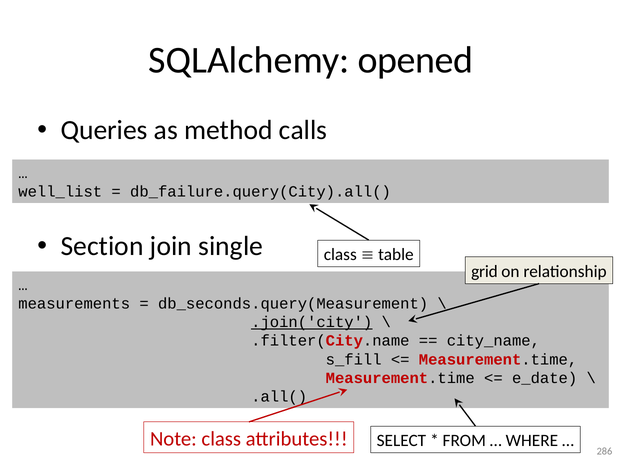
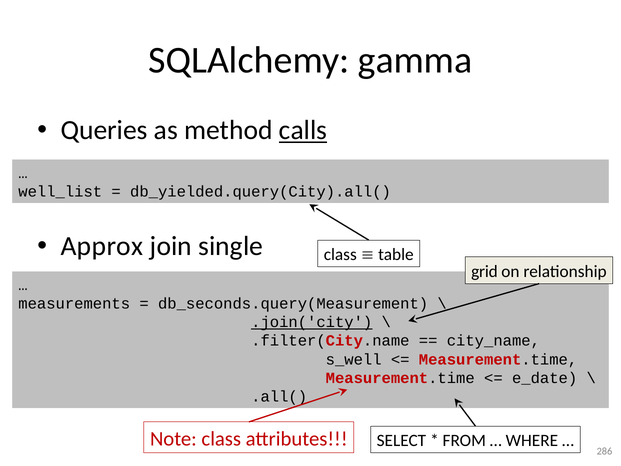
opened: opened -> gamma
calls underline: none -> present
db_failure.query(City).all(: db_failure.query(City).all( -> db_yielded.query(City).all(
Section: Section -> Approx
s_fill: s_fill -> s_well
